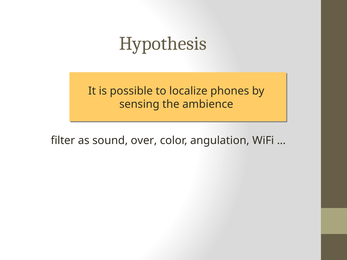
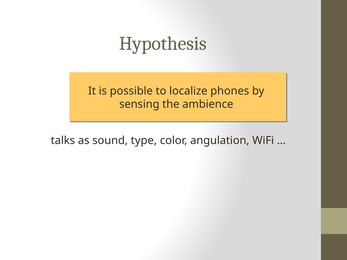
filter: filter -> talks
over: over -> type
